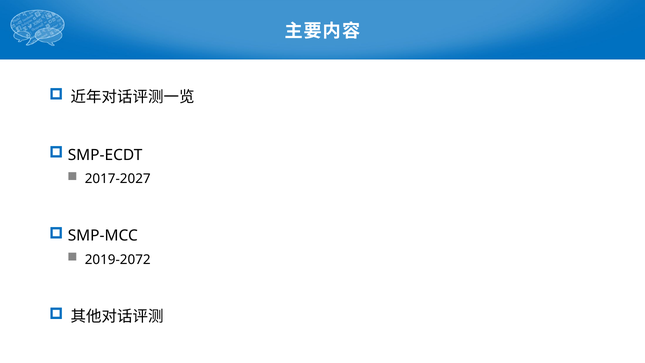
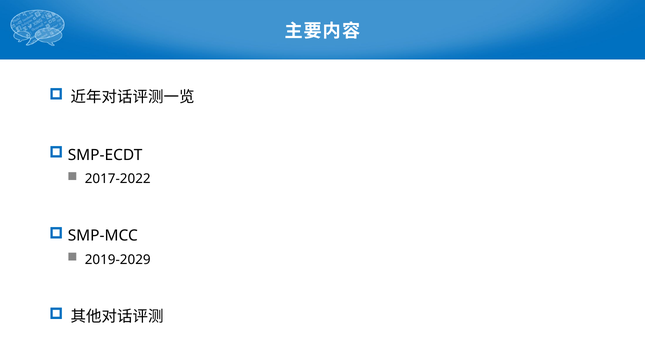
2017-2027: 2017-2027 -> 2017-2022
2019-2072: 2019-2072 -> 2019-2029
